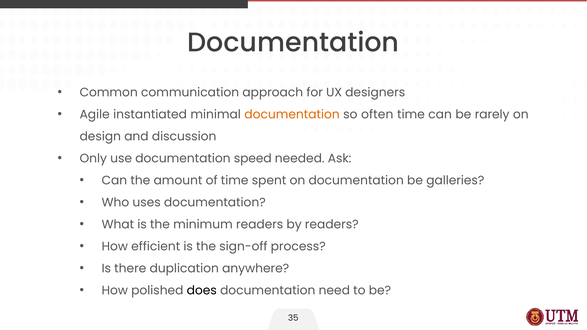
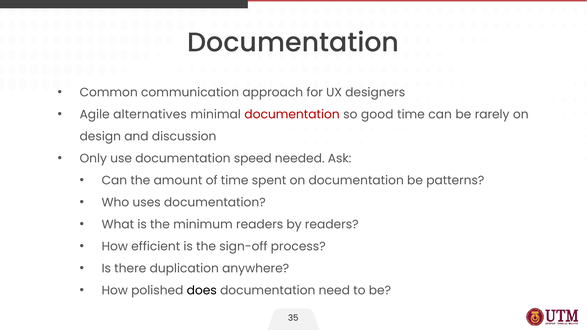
instantiated: instantiated -> alternatives
documentation at (292, 115) colour: orange -> red
often: often -> good
galleries: galleries -> patterns
